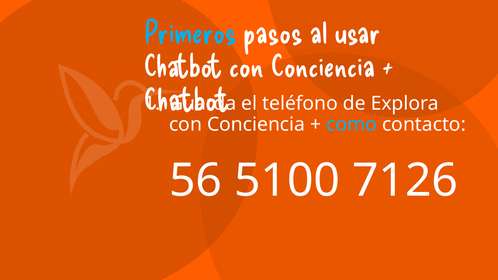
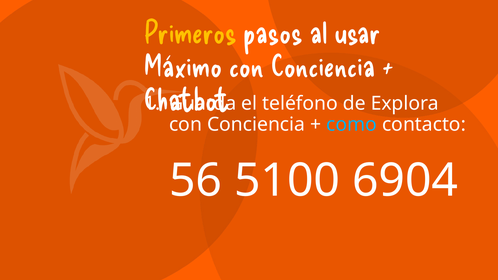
Primeros colour: light blue -> yellow
Chatbot at (183, 67): Chatbot -> Máximo
7126: 7126 -> 6904
